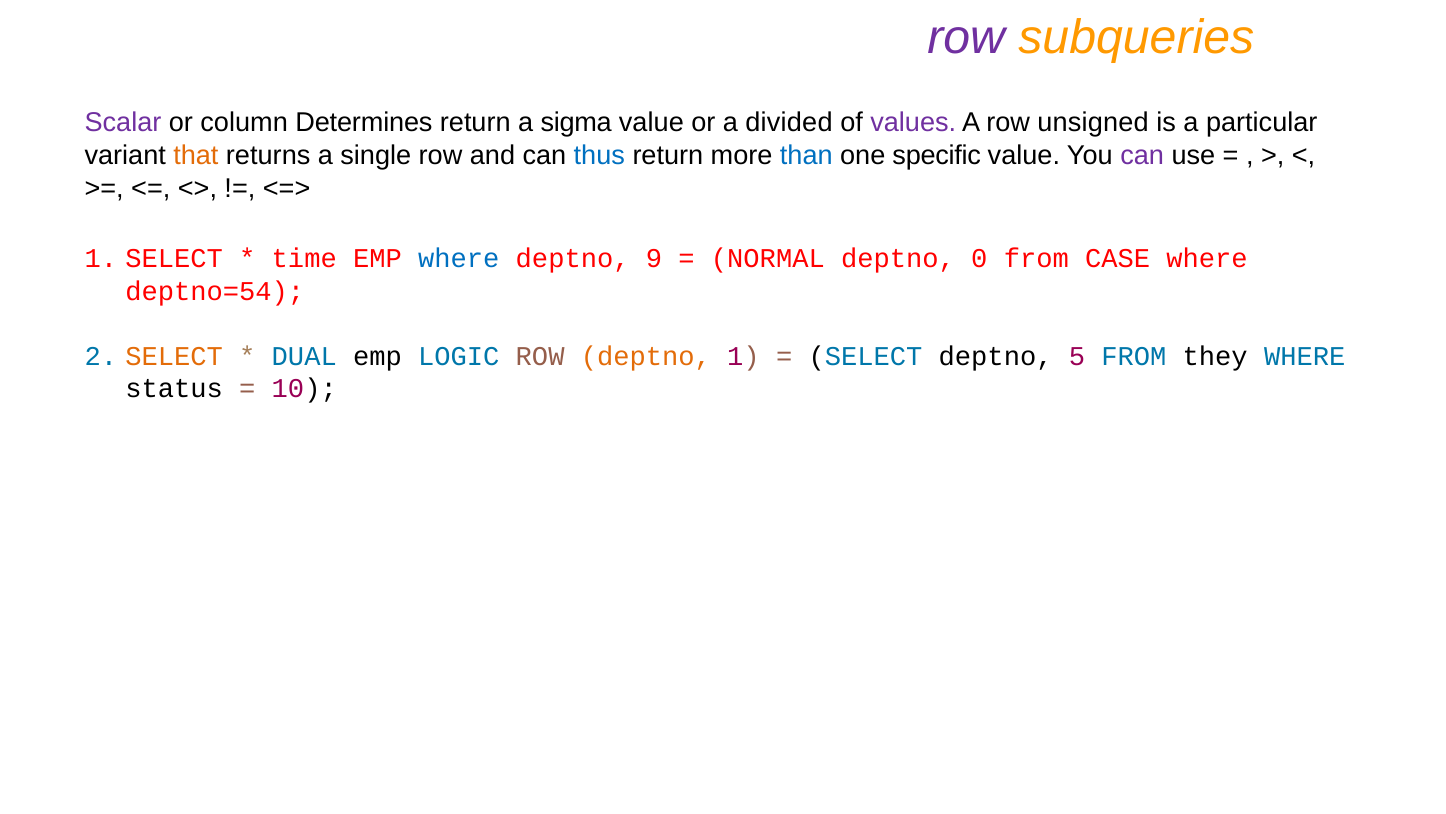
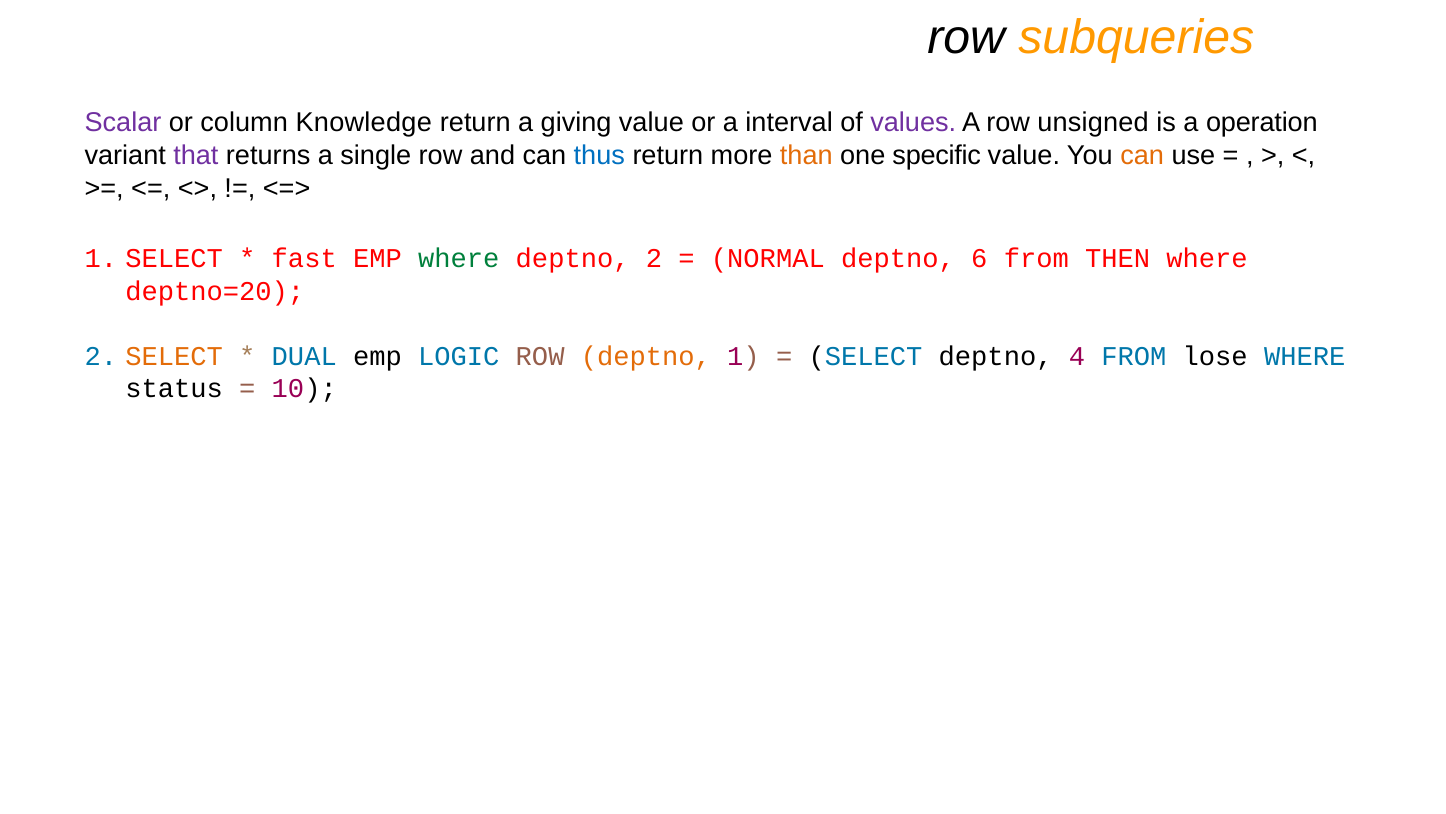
row at (966, 38) colour: purple -> black
Determines: Determines -> Knowledge
sigma: sigma -> giving
divided: divided -> interval
particular: particular -> operation
that colour: orange -> purple
than colour: blue -> orange
can at (1142, 155) colour: purple -> orange
time: time -> fast
where at (459, 258) colour: blue -> green
deptno 9: 9 -> 2
0: 0 -> 6
CASE: CASE -> THEN
deptno=54: deptno=54 -> deptno=20
5: 5 -> 4
they: they -> lose
